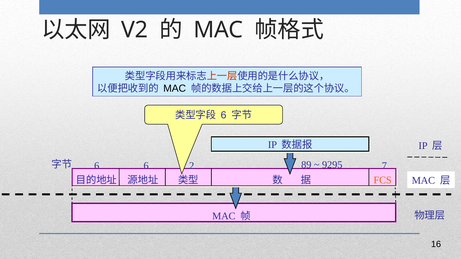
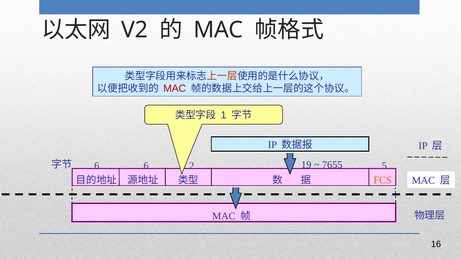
MAC at (175, 89) colour: black -> red
6 at (224, 115): 6 -> 1
89: 89 -> 19
9295: 9295 -> 7655
7: 7 -> 5
